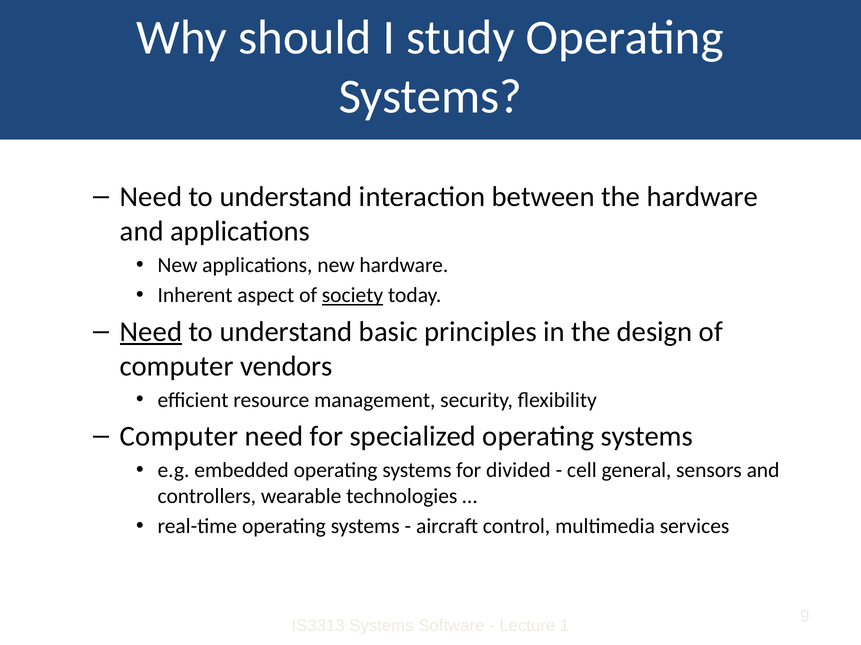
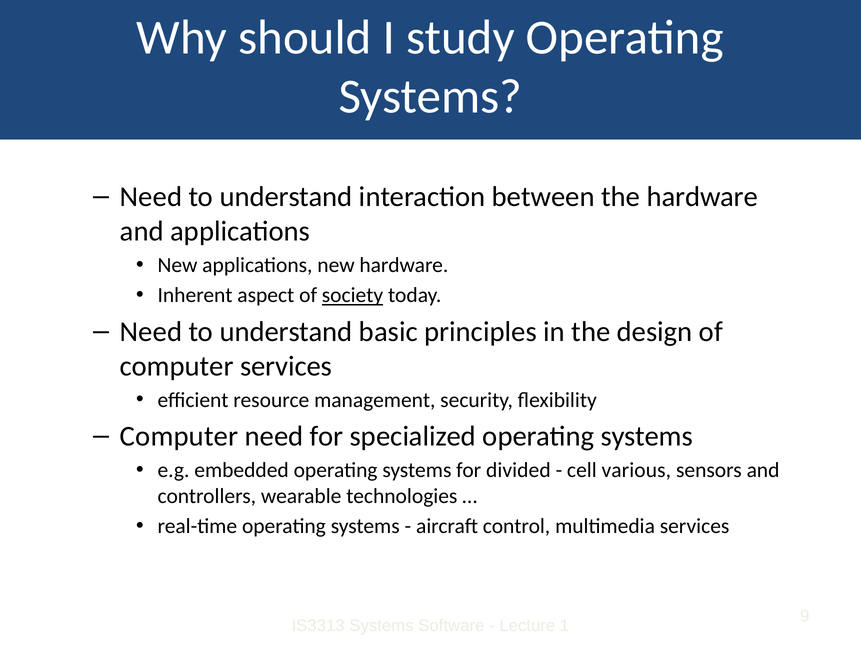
Need at (151, 332) underline: present -> none
computer vendors: vendors -> services
general: general -> various
